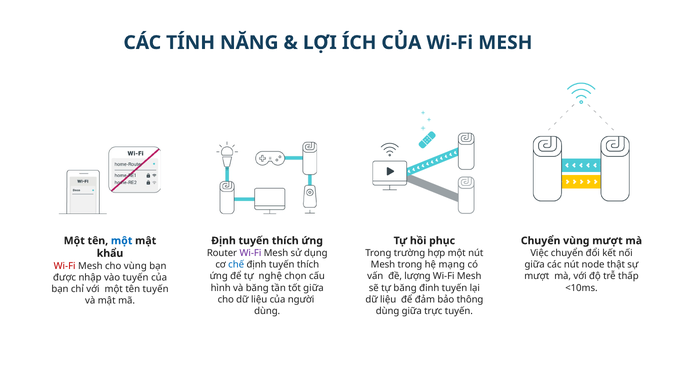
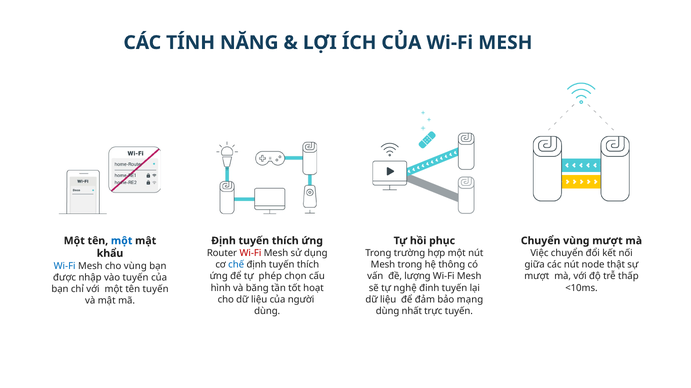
Wi-Fi at (250, 254) colour: purple -> red
mạng: mạng -> thông
Wi-Fi at (65, 266) colour: red -> blue
nghệ: nghệ -> phép
tốt giữa: giữa -> hoạt
tự băng: băng -> nghệ
thông: thông -> mạng
dùng giữa: giữa -> nhất
